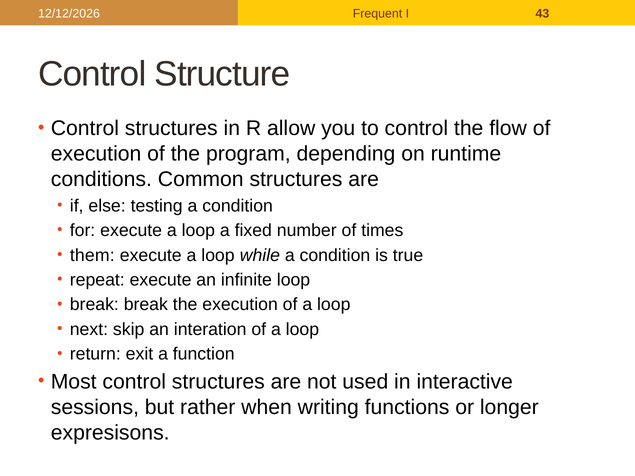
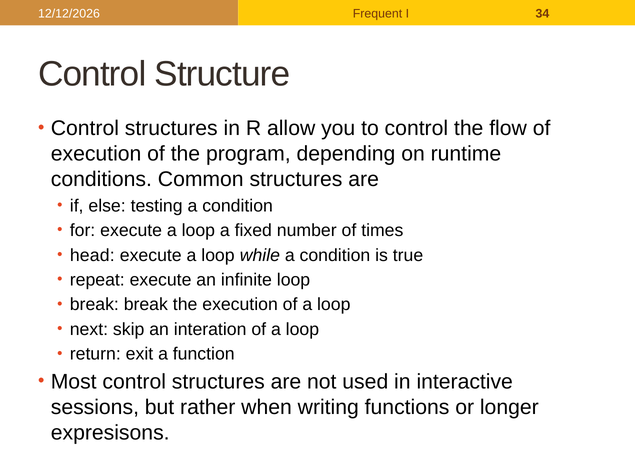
43: 43 -> 34
them: them -> head
